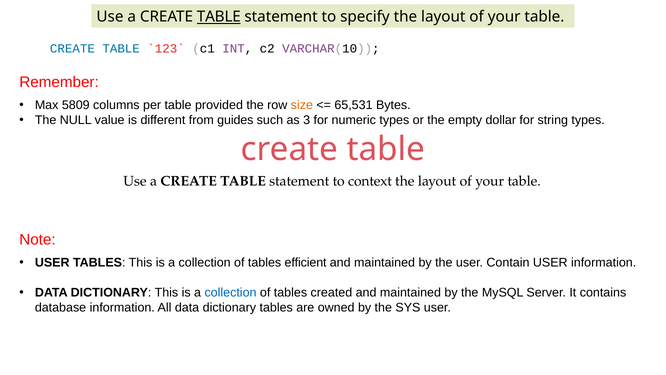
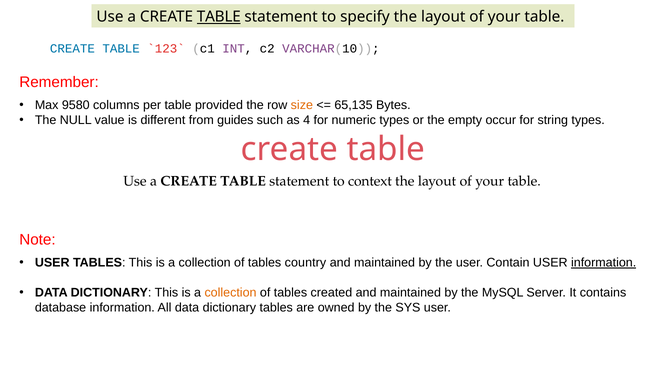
5809: 5809 -> 9580
65,531: 65,531 -> 65,135
3: 3 -> 4
dollar: dollar -> occur
efficient: efficient -> country
information at (604, 262) underline: none -> present
collection at (231, 292) colour: blue -> orange
